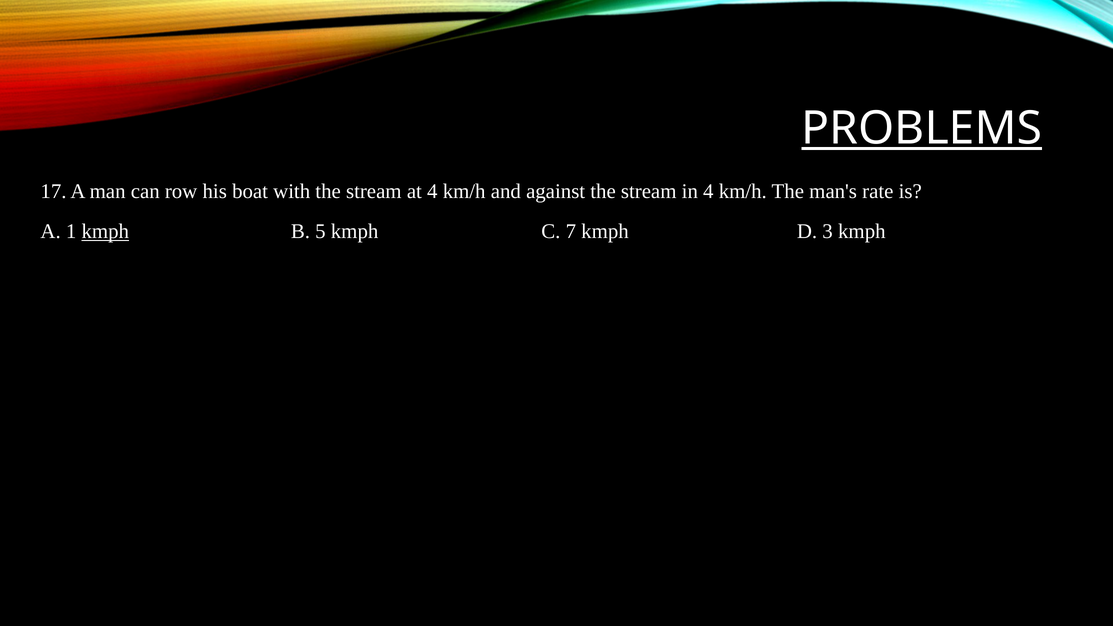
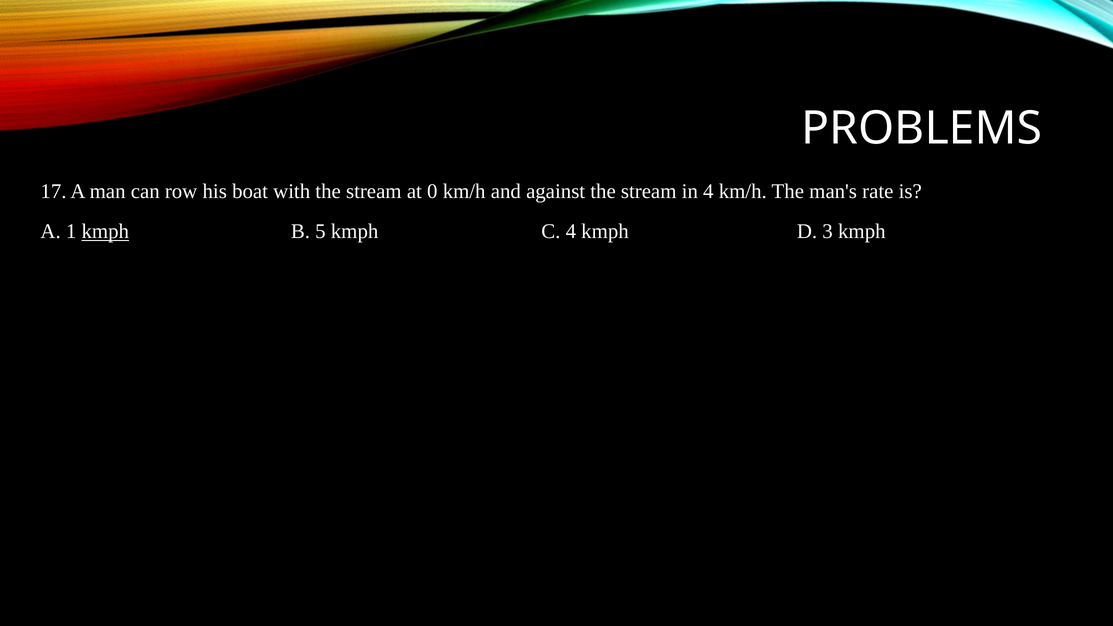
PROBLEMS underline: present -> none
at 4: 4 -> 0
C 7: 7 -> 4
